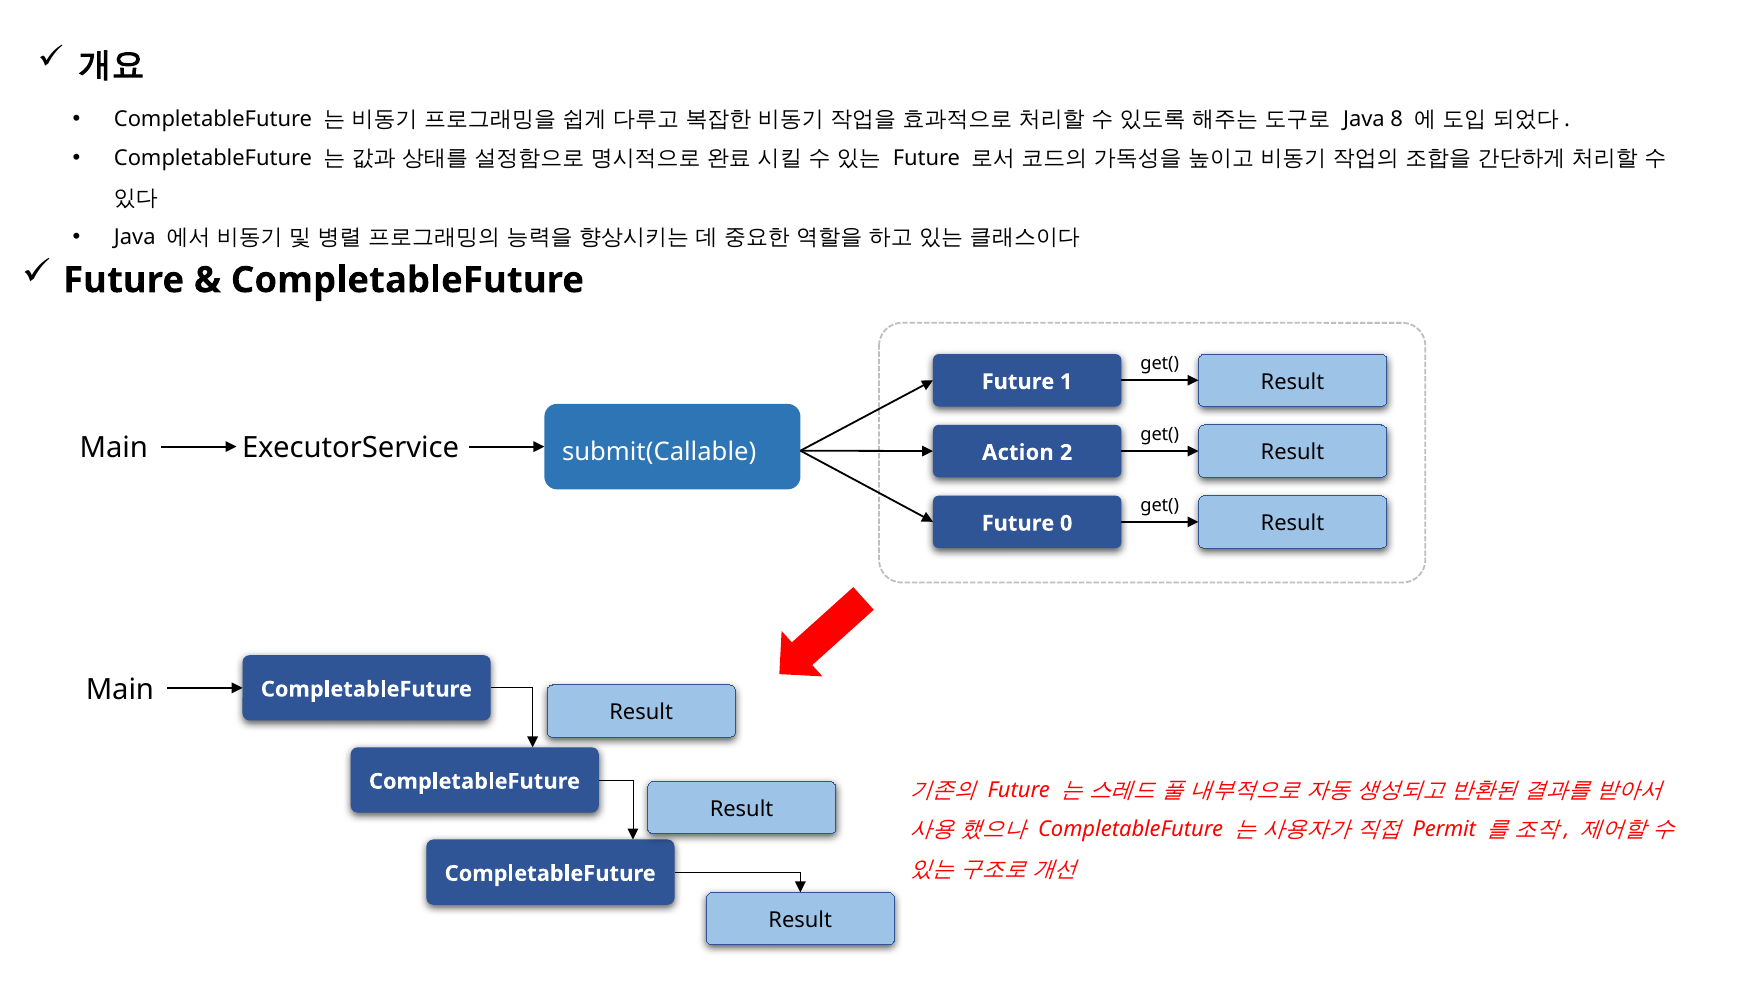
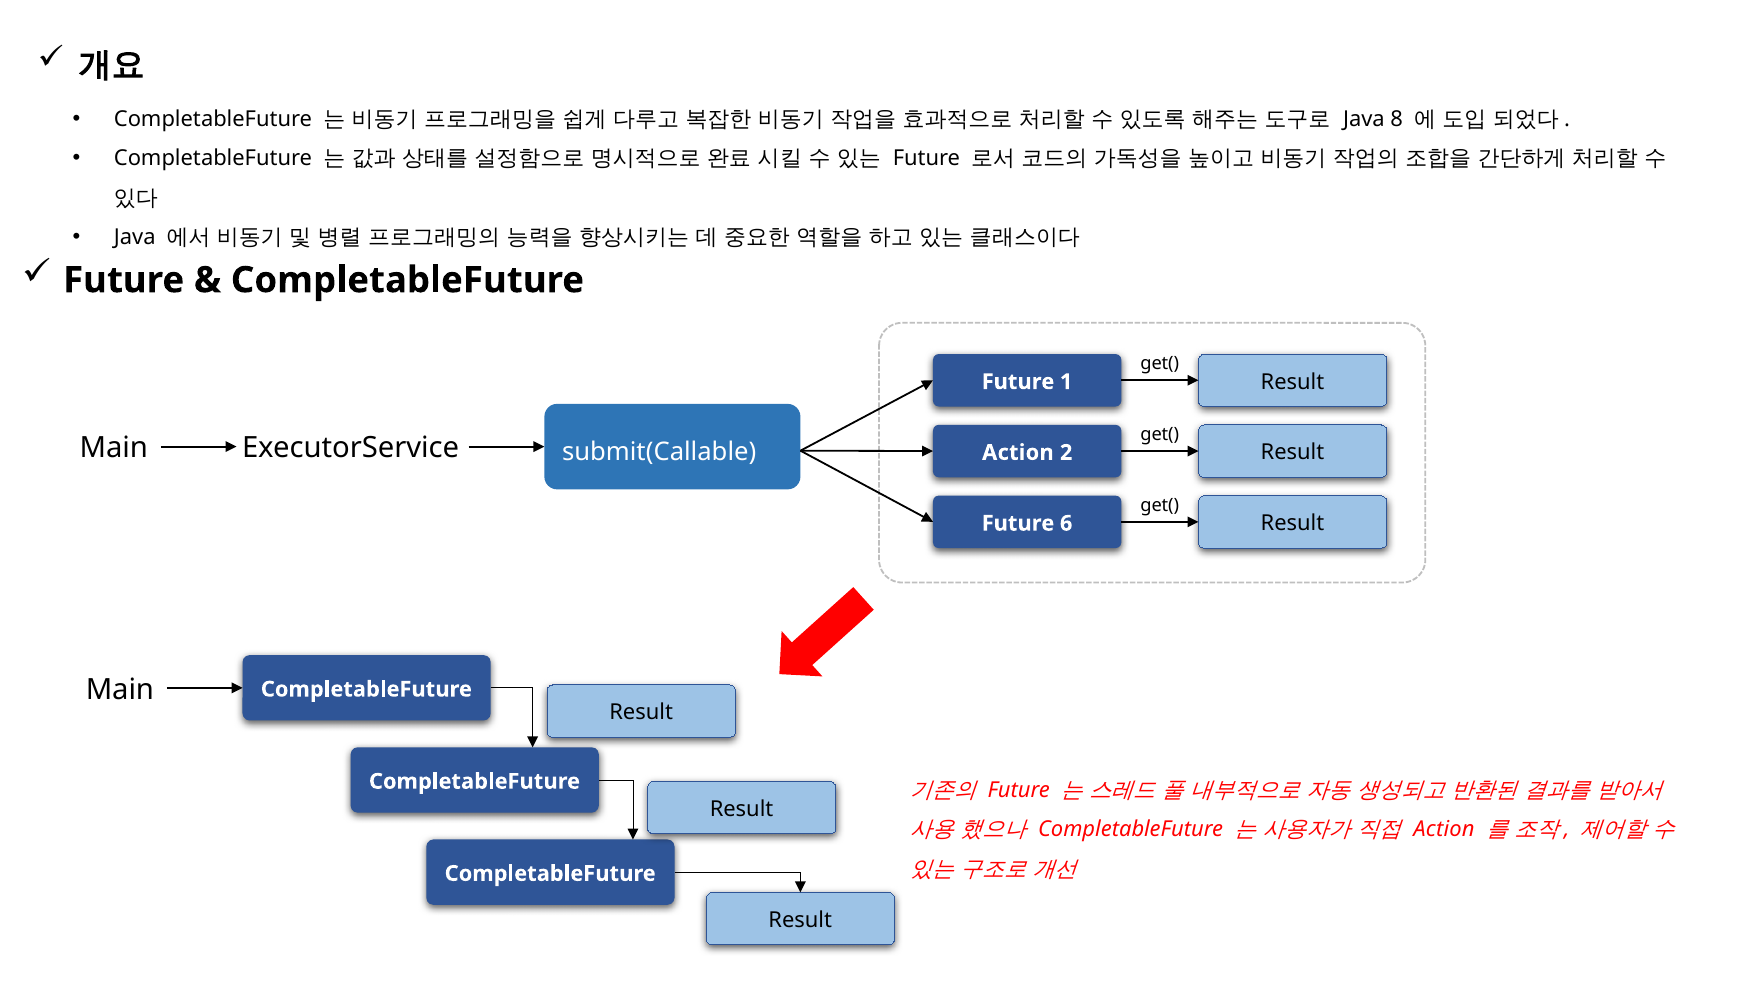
0: 0 -> 6
Permit at (1444, 830): Permit -> Action
